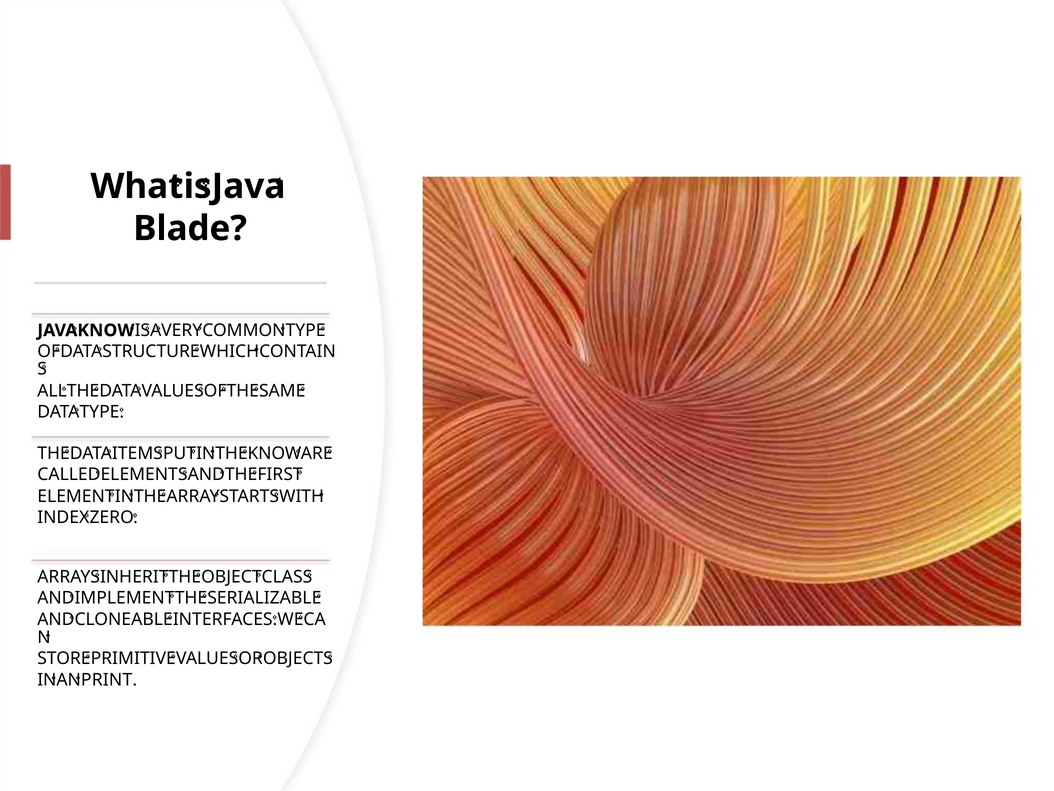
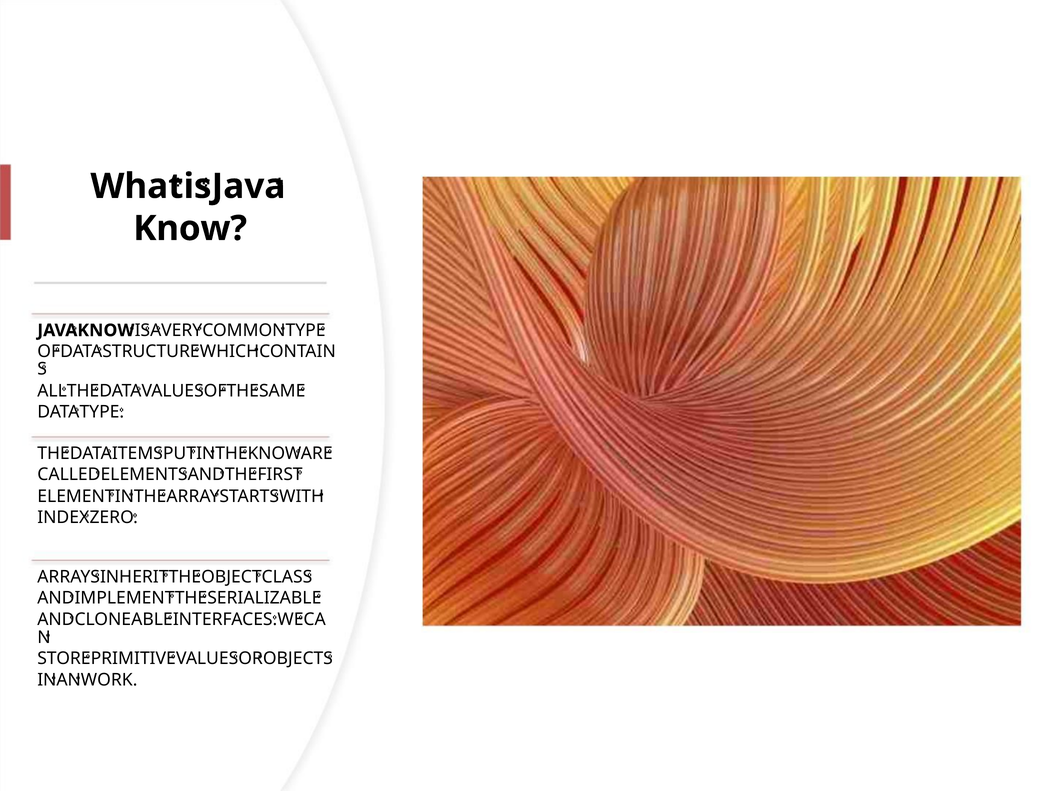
Blade at (190, 228): Blade -> Know
PRINT: PRINT -> WORK
